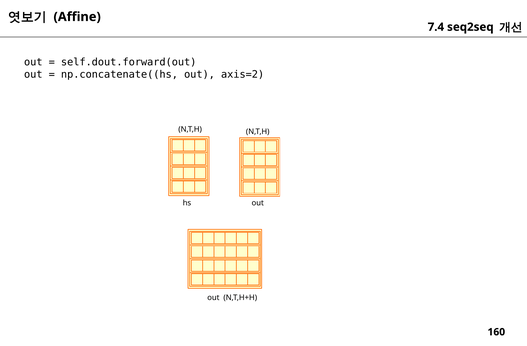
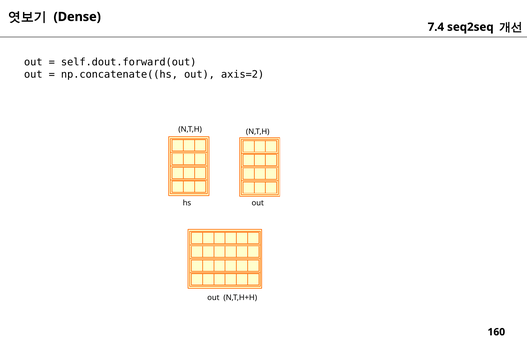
Affine: Affine -> Dense
